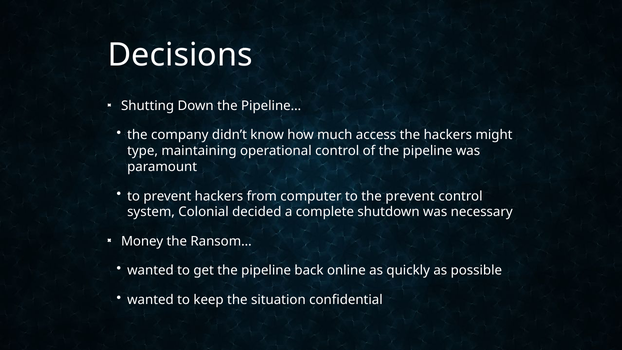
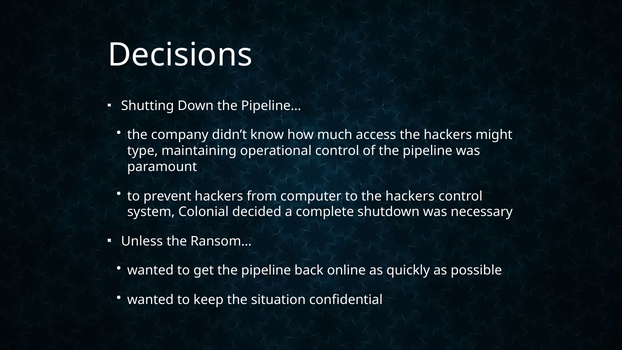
to the prevent: prevent -> hackers
Money: Money -> Unless
